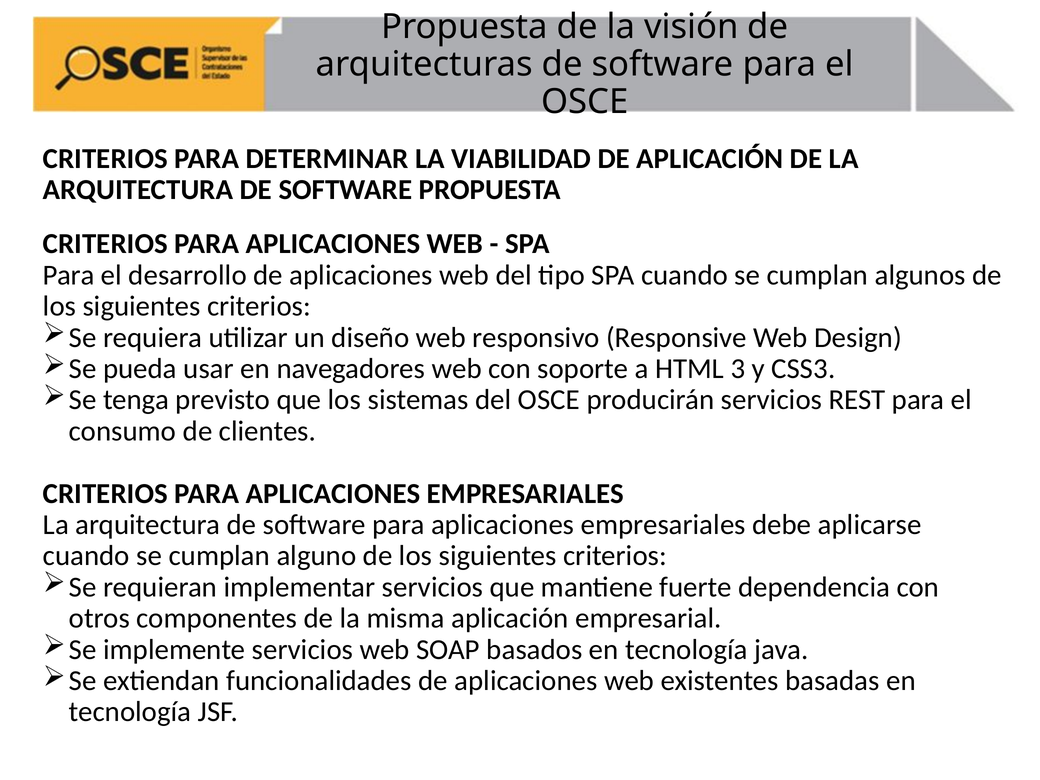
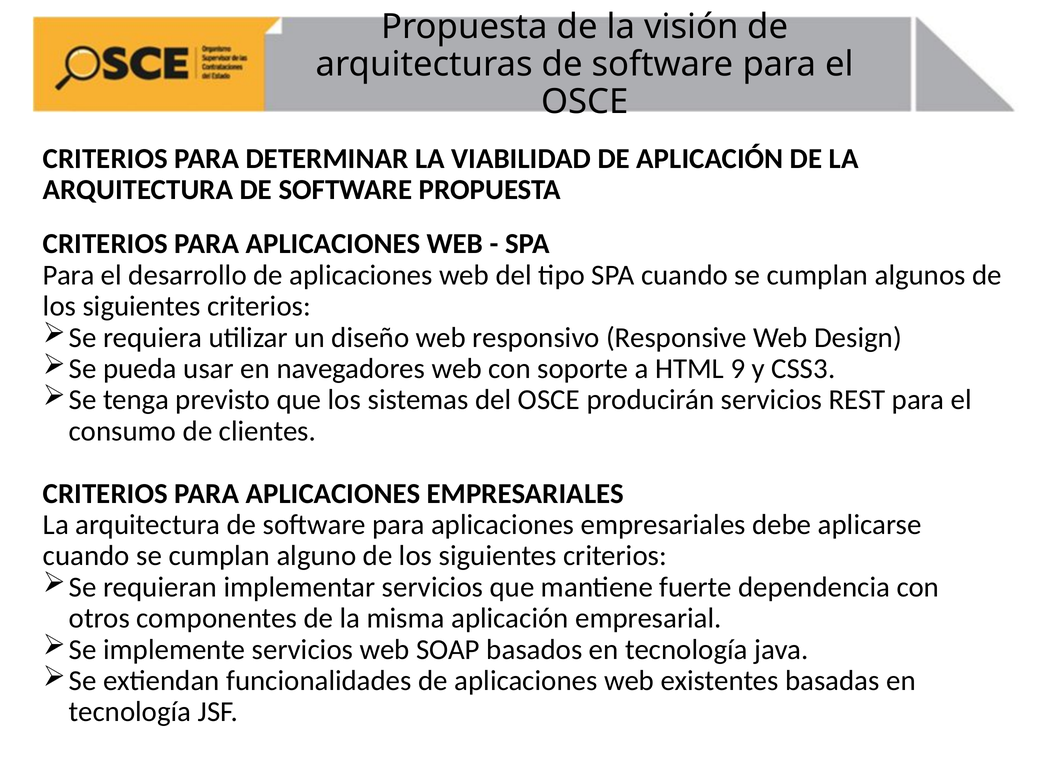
3: 3 -> 9
